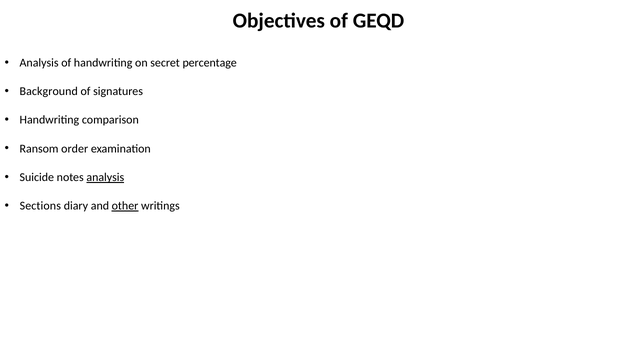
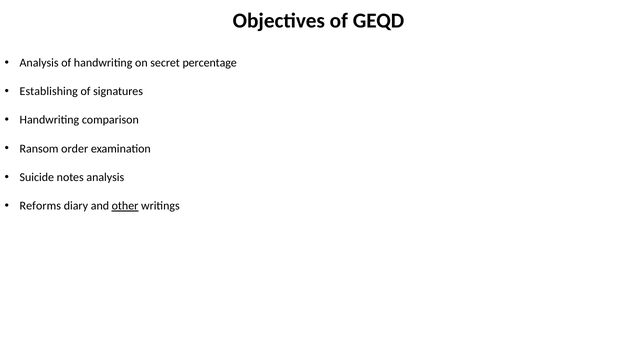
Background: Background -> Establishing
analysis at (105, 177) underline: present -> none
Sections: Sections -> Reforms
